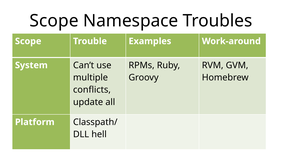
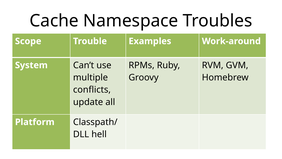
Scope at (54, 21): Scope -> Cache
